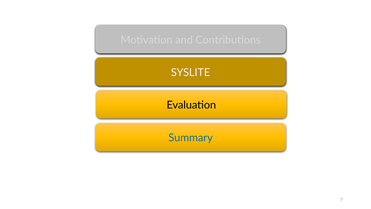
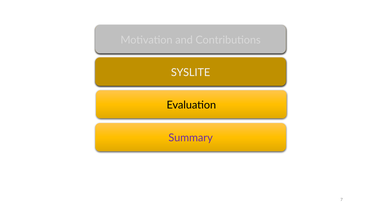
Summary colour: blue -> purple
